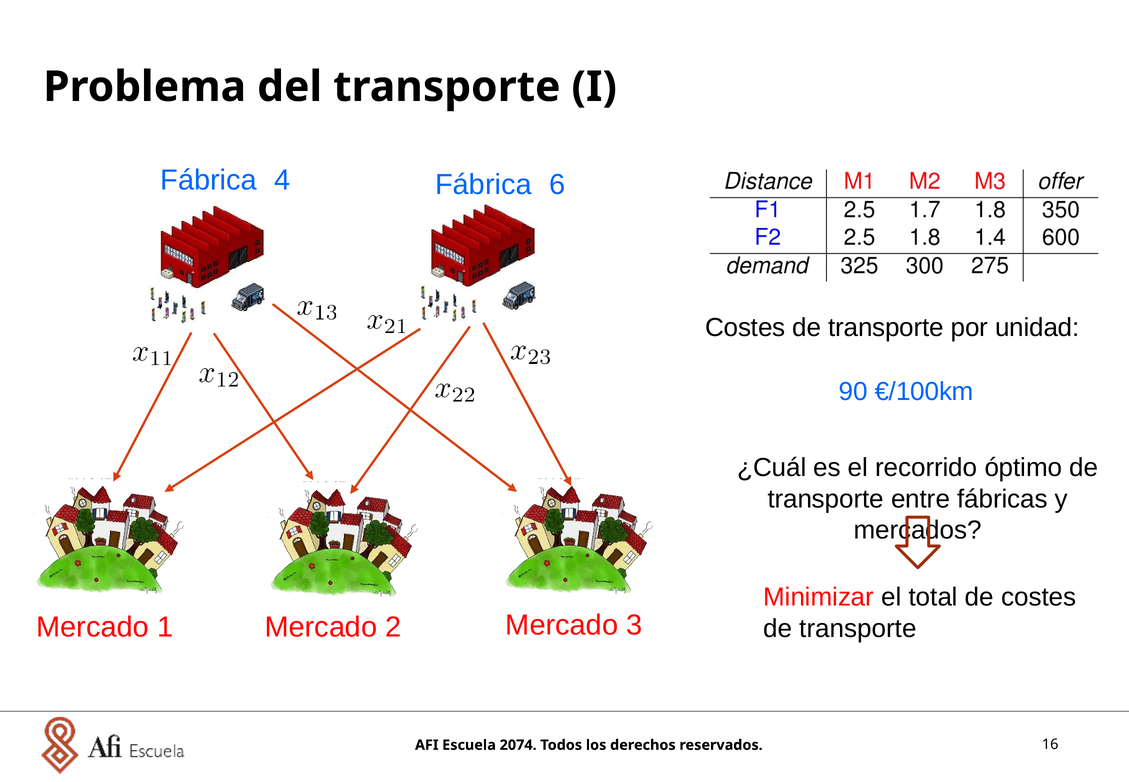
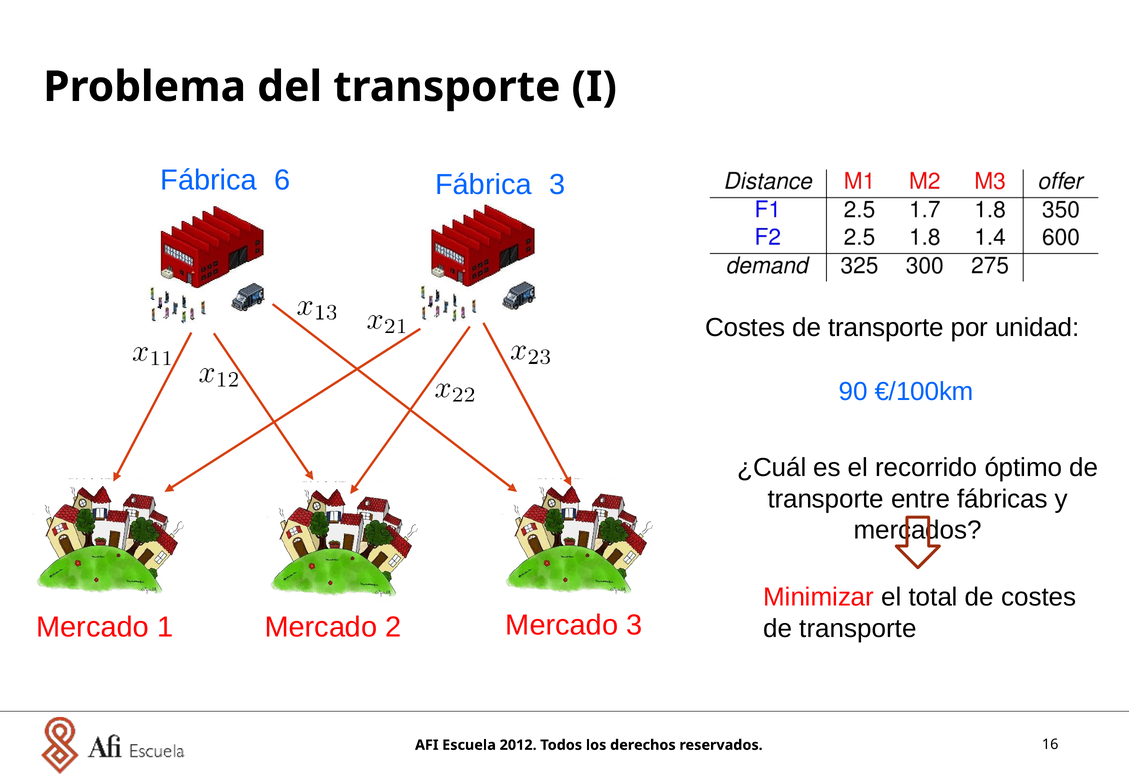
4: 4 -> 6
Fábrica 6: 6 -> 3
2074: 2074 -> 2012
